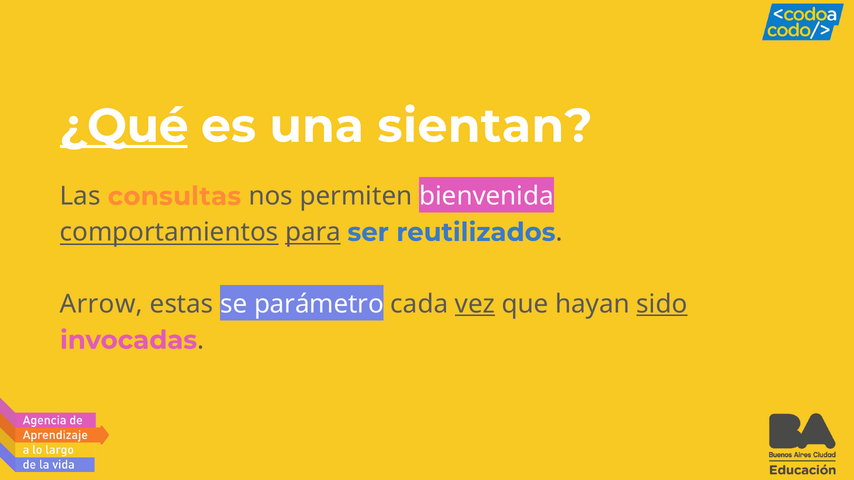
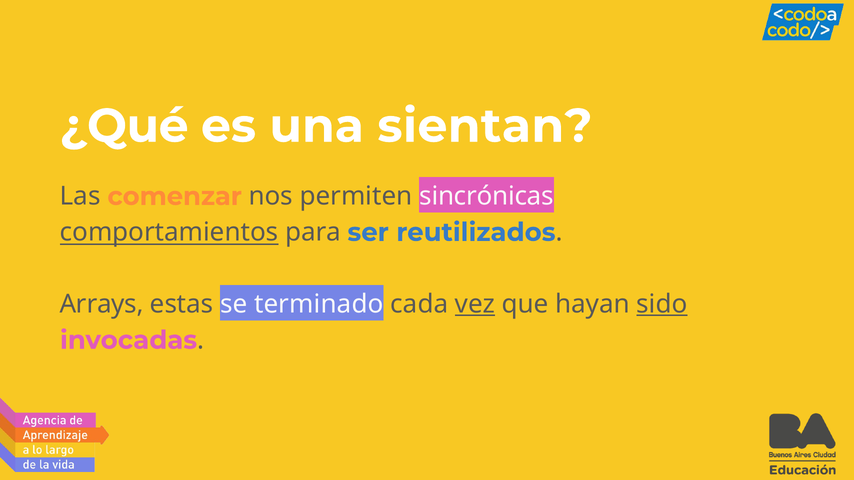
¿Qué underline: present -> none
consultas: consultas -> comenzar
bienvenida: bienvenida -> sincrónicas
para underline: present -> none
Arrow: Arrow -> Arrays
parámetro: parámetro -> terminado
